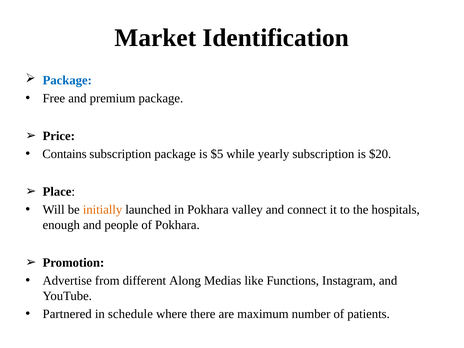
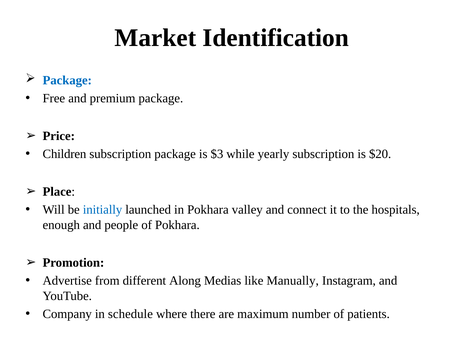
Contains: Contains -> Children
$5: $5 -> $3
initially colour: orange -> blue
Functions: Functions -> Manually
Partnered: Partnered -> Company
